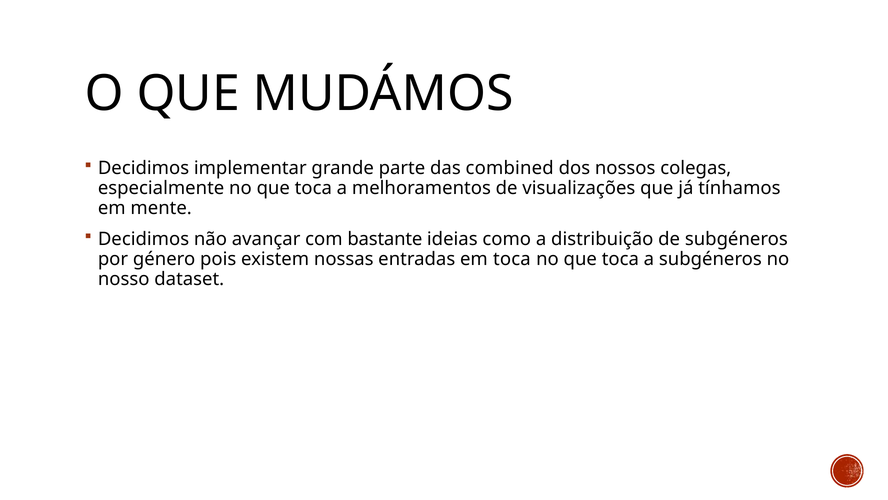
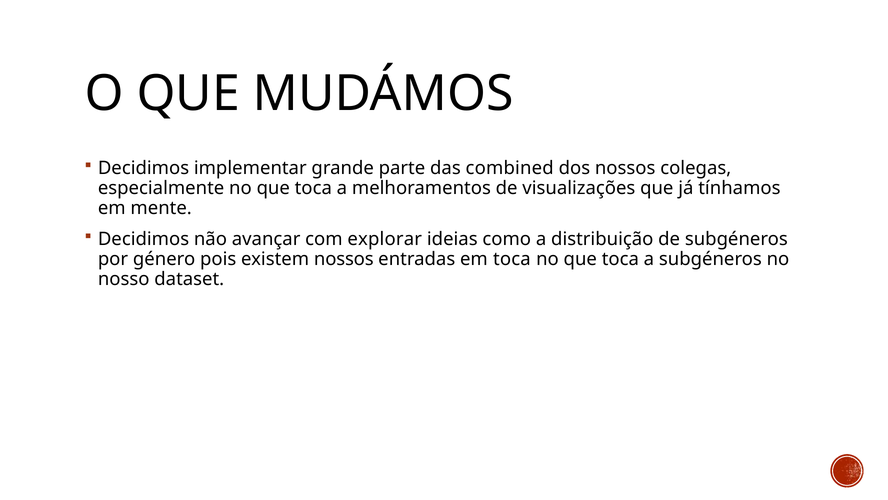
bastante: bastante -> explorar
existem nossas: nossas -> nossos
